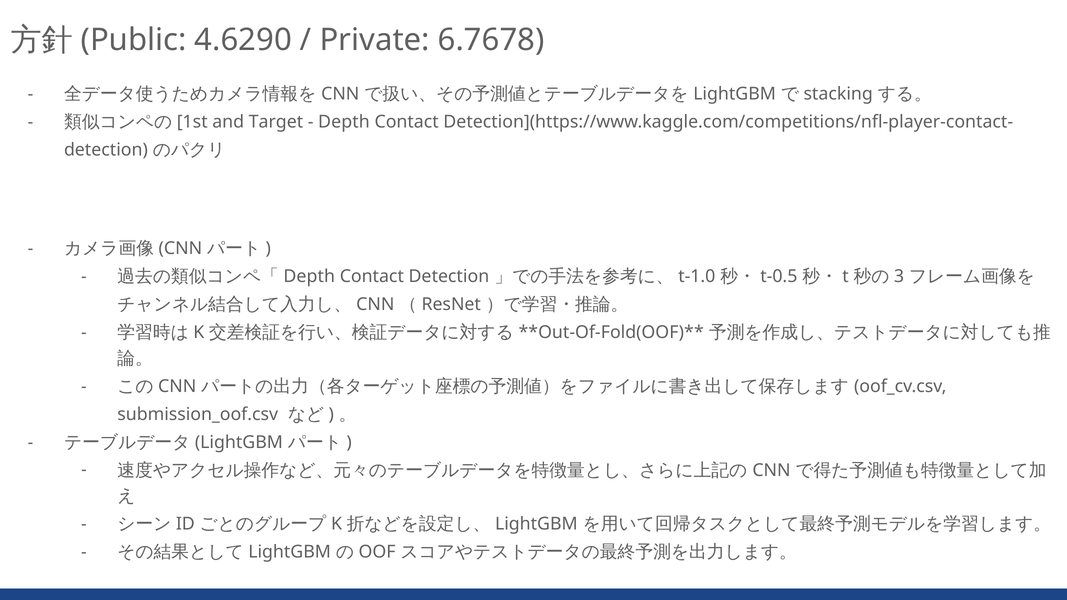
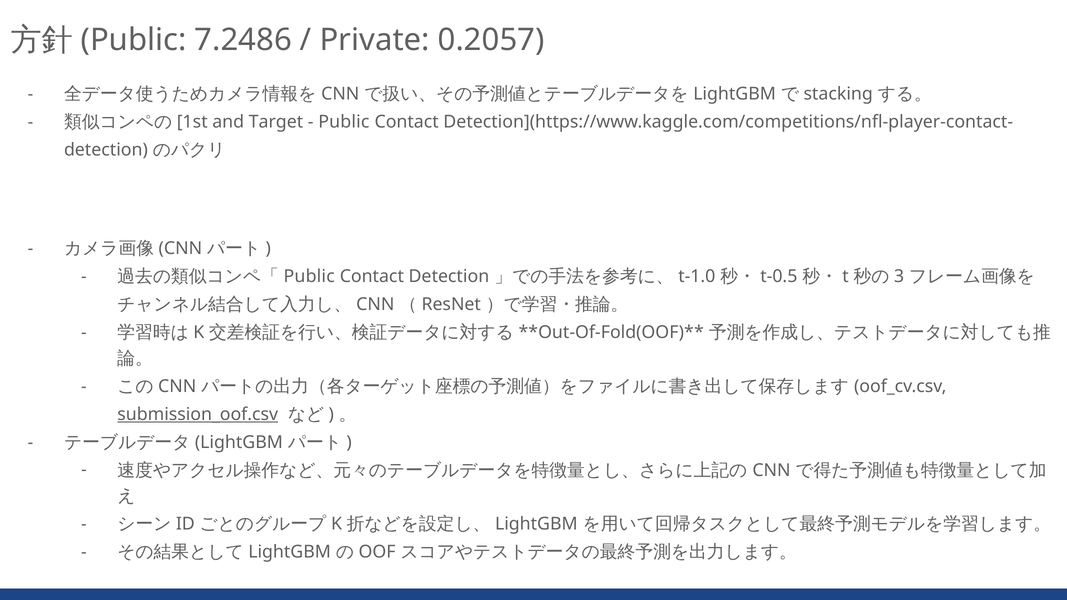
4.6290: 4.6290 -> 7.2486
6.7678: 6.7678 -> 0.2057
Depth at (344, 122): Depth -> Public
Depth at (309, 277): Depth -> Public
submission_oof.csv underline: none -> present
